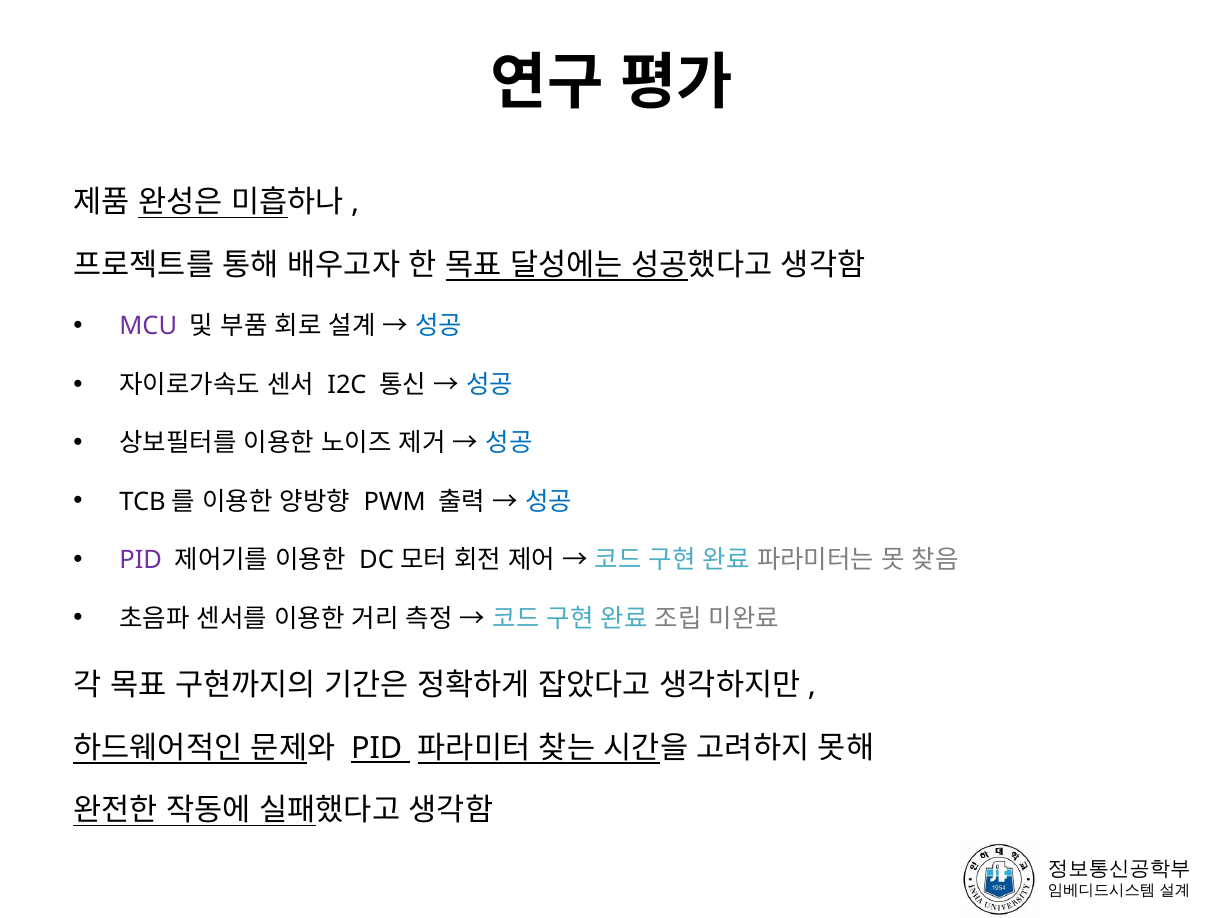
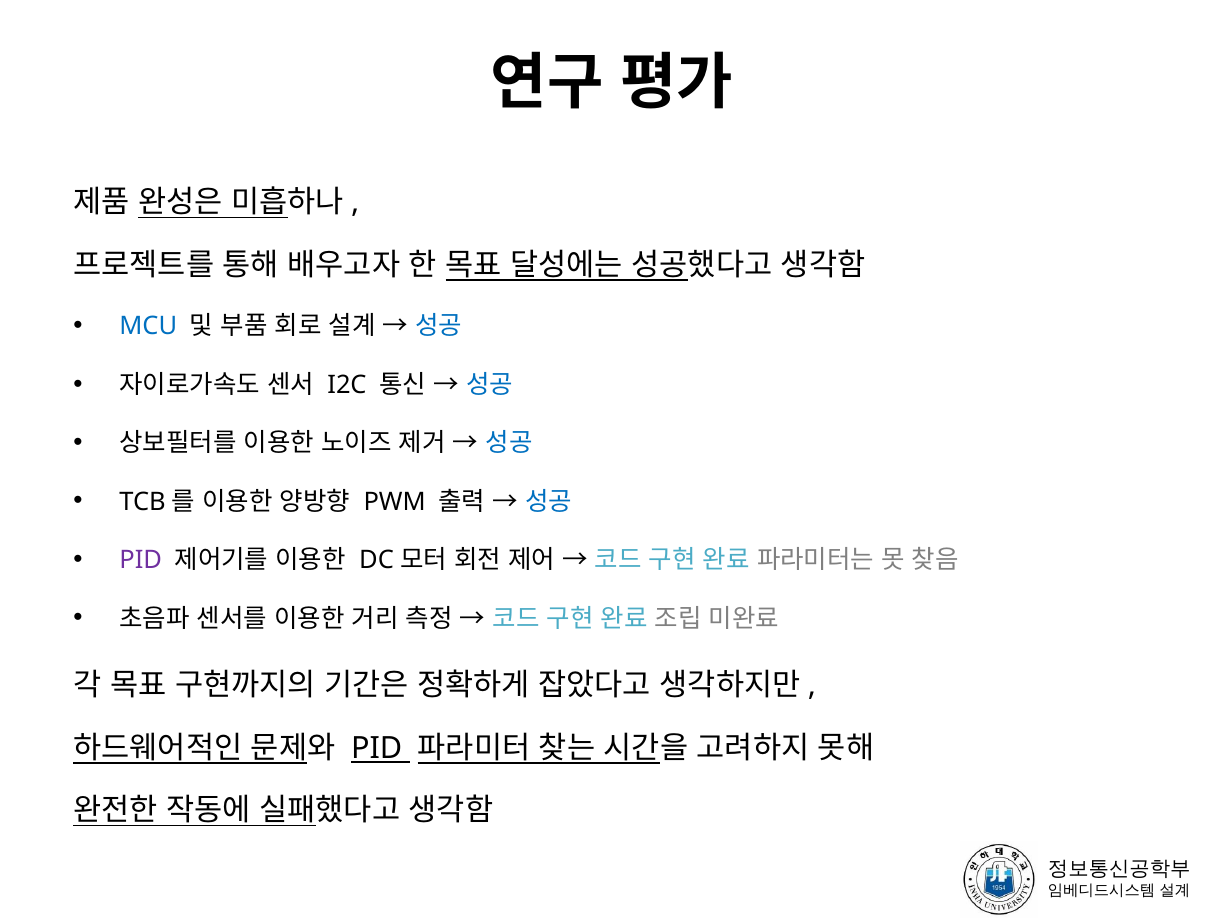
MCU colour: purple -> blue
